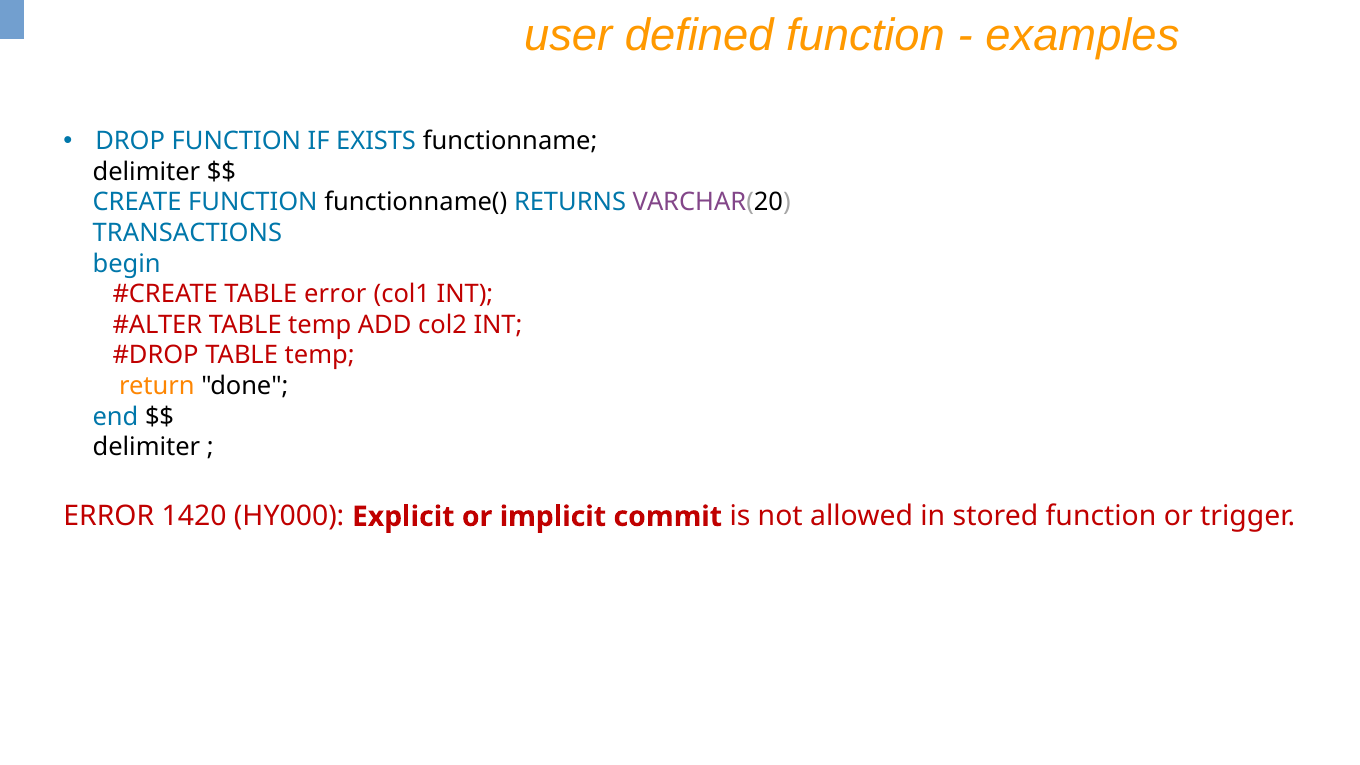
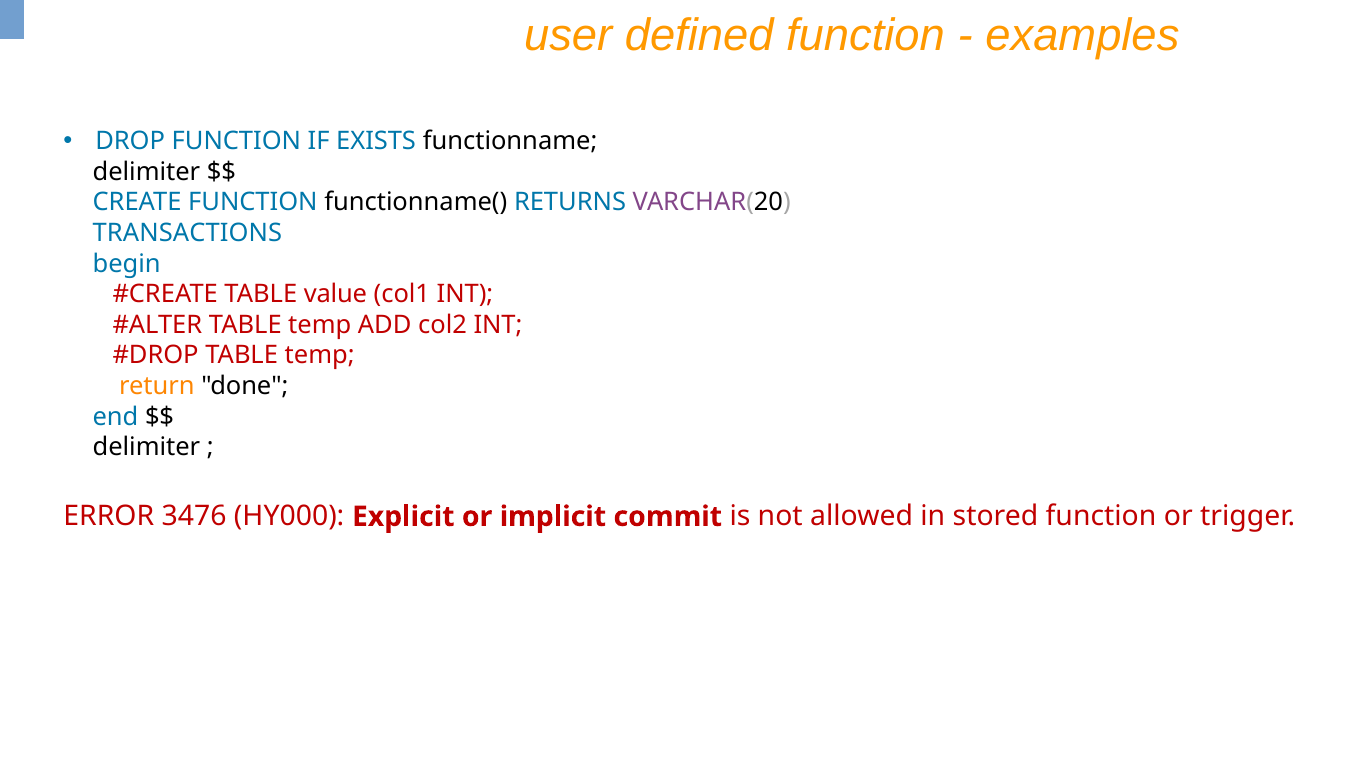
TABLE error: error -> value
1420: 1420 -> 3476
